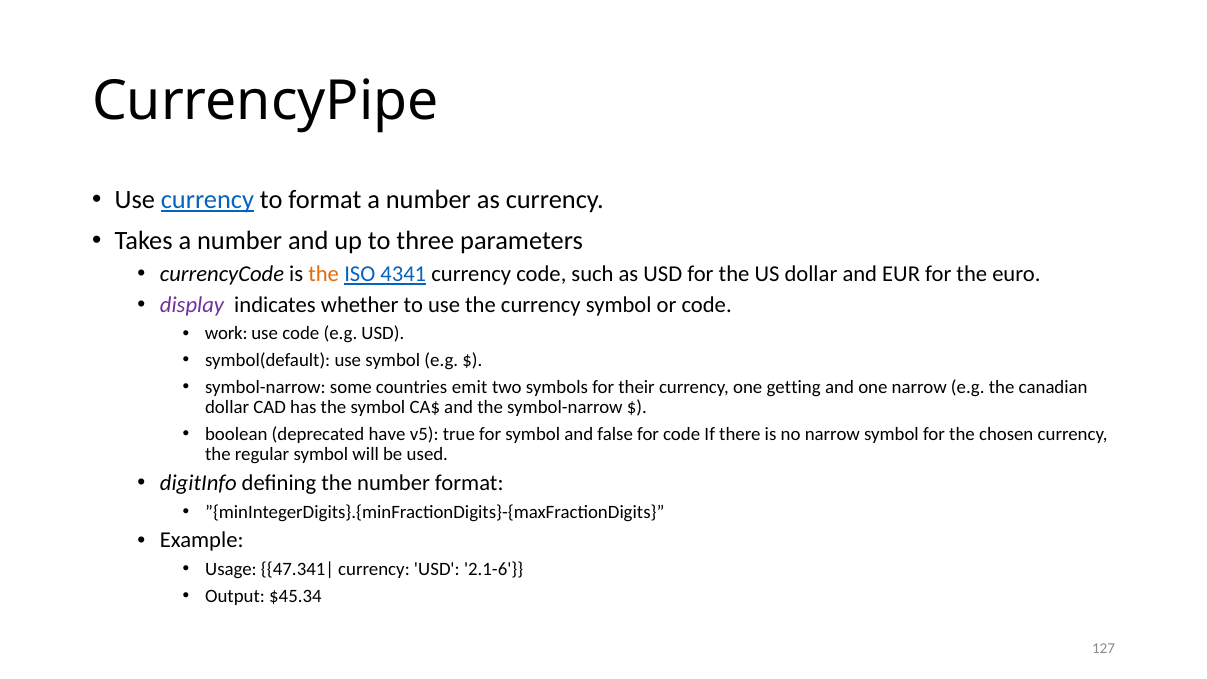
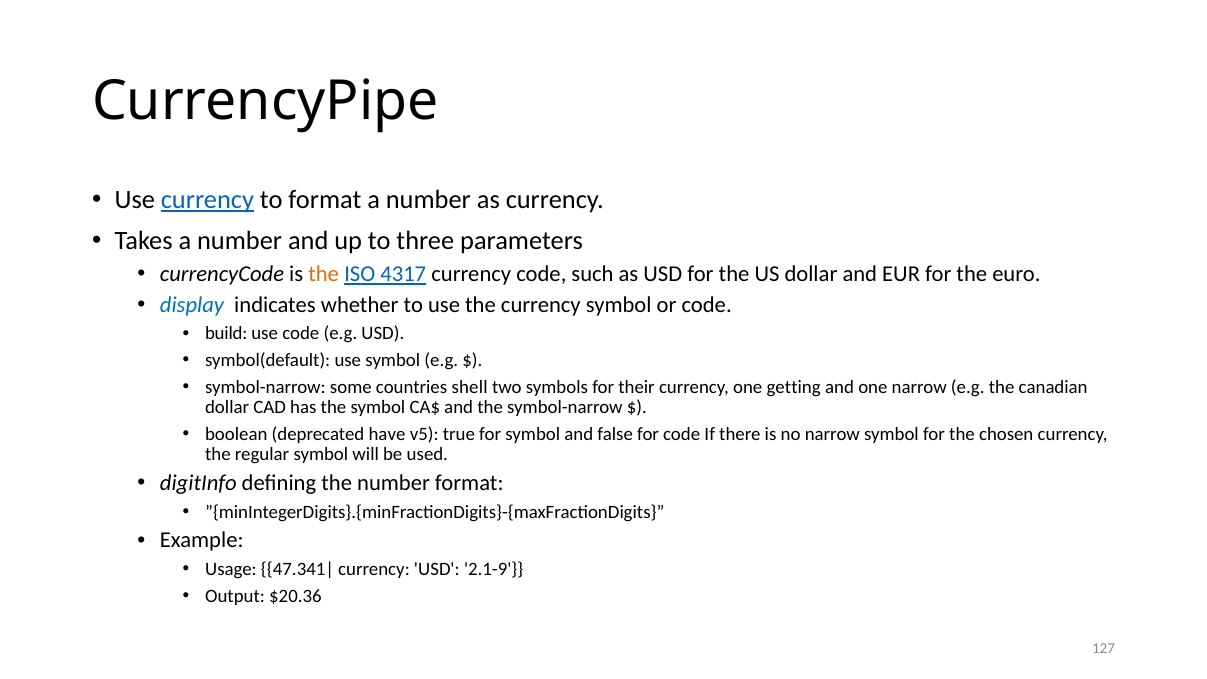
4341: 4341 -> 4317
display colour: purple -> blue
work: work -> build
emit: emit -> shell
2.1-6: 2.1-6 -> 2.1-9
$45.34: $45.34 -> $20.36
